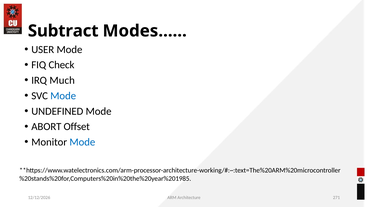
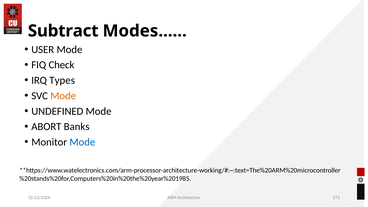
Much: Much -> Types
Mode at (63, 96) colour: blue -> orange
Offset: Offset -> Banks
